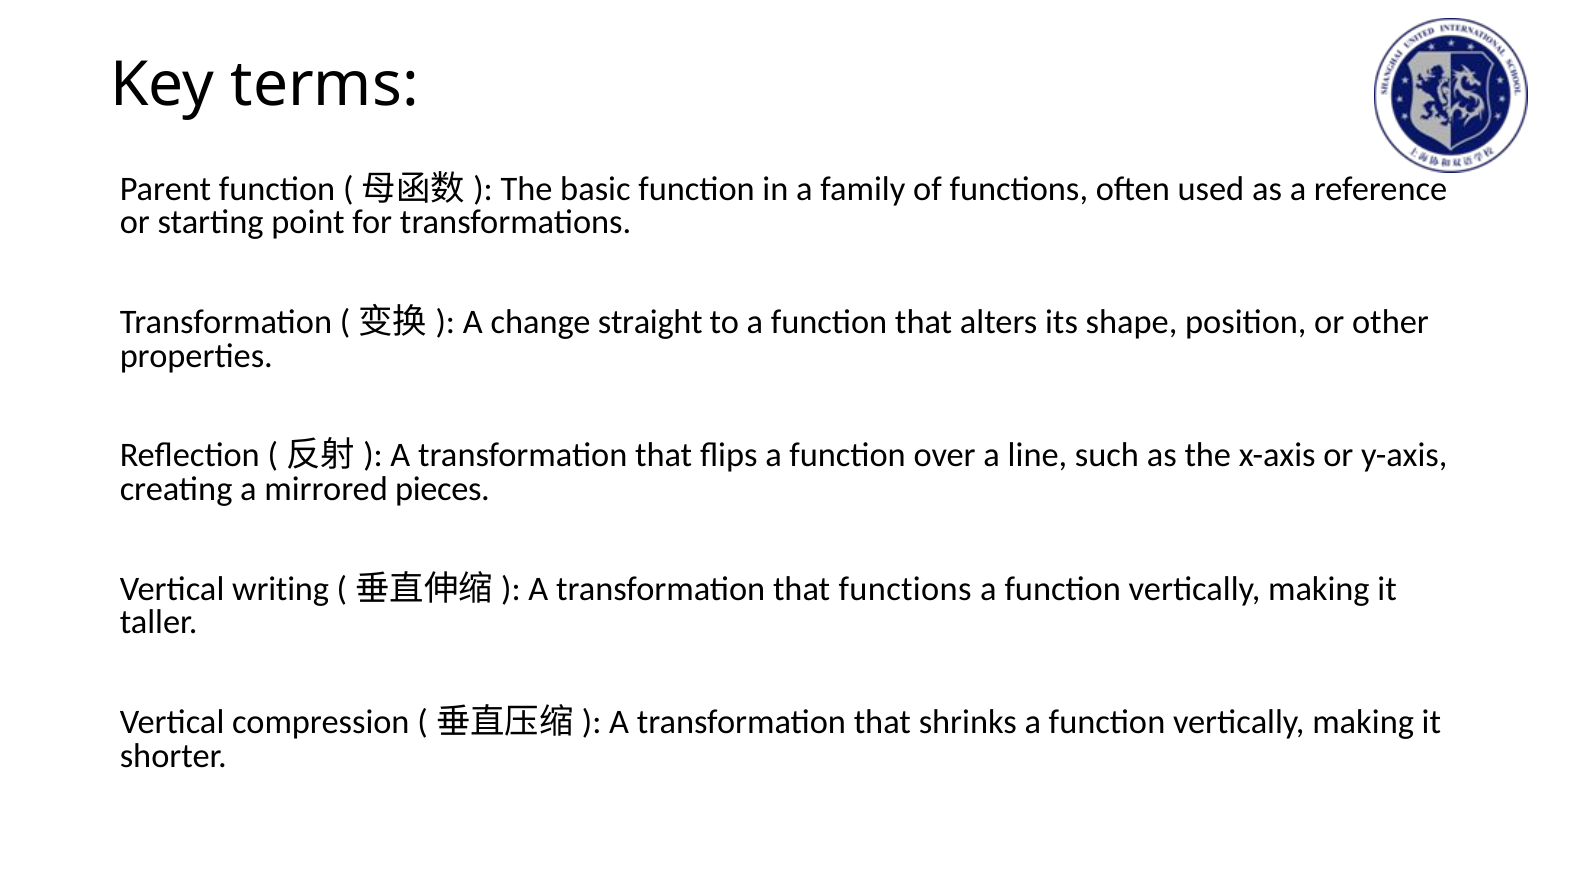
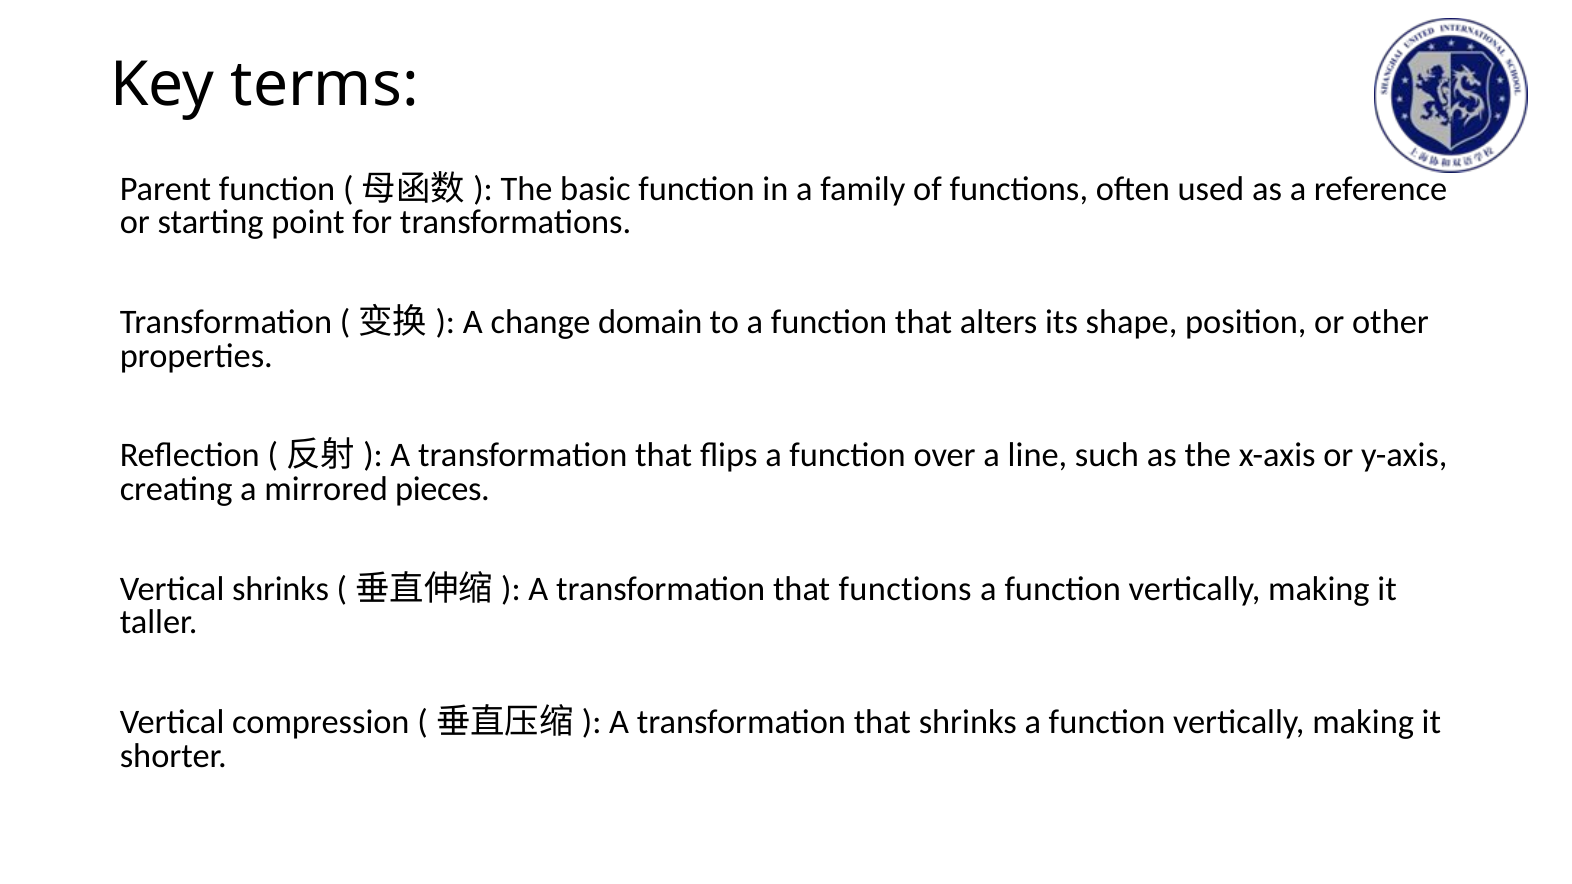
straight: straight -> domain
Vertical writing: writing -> shrinks
